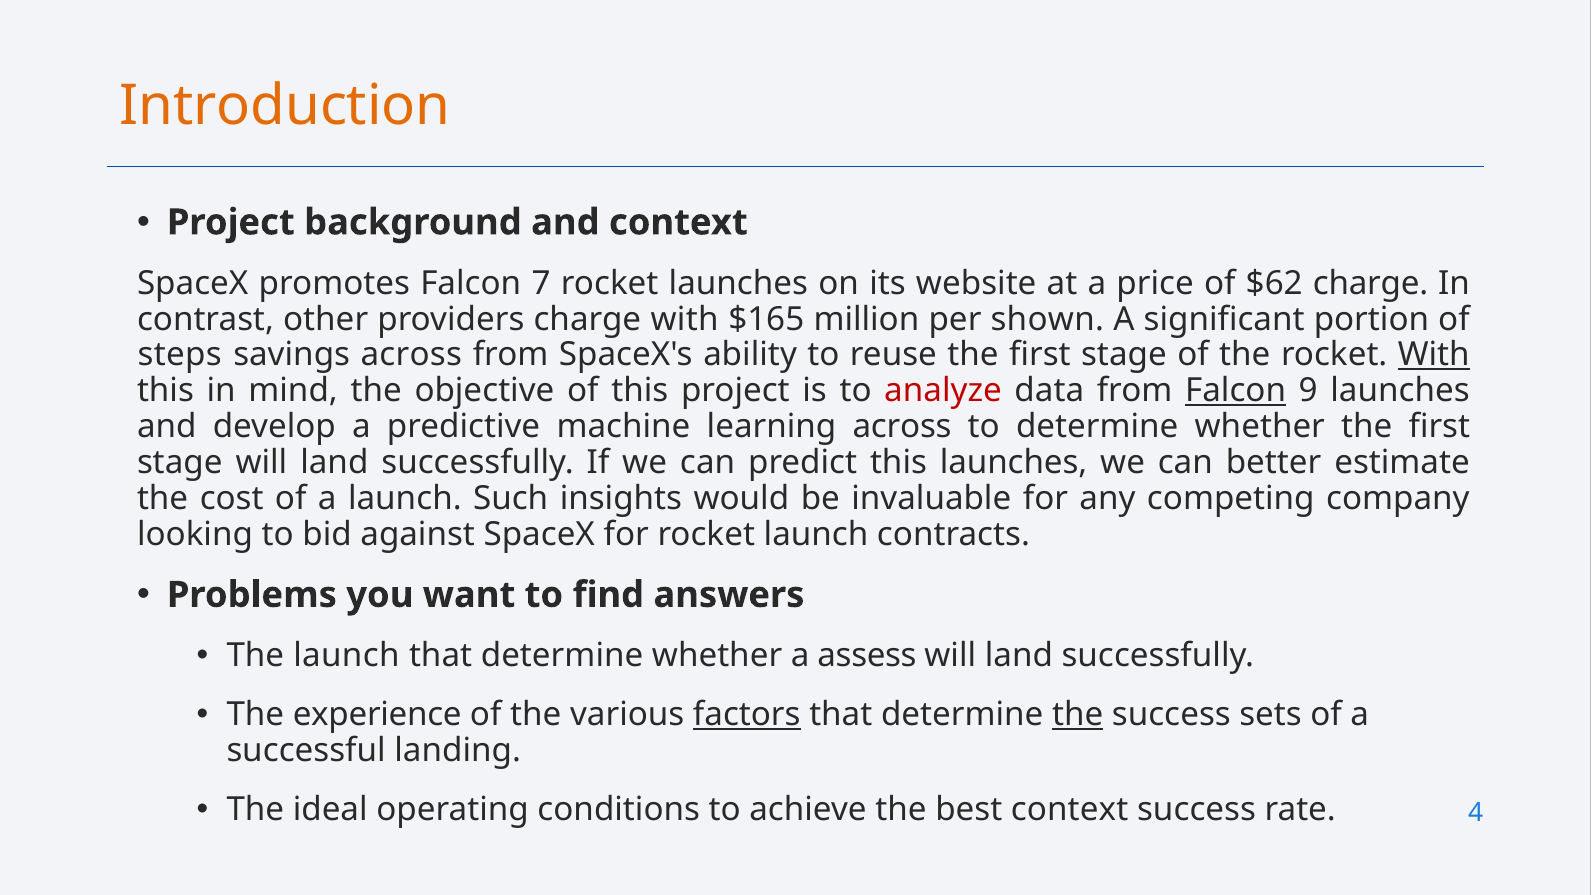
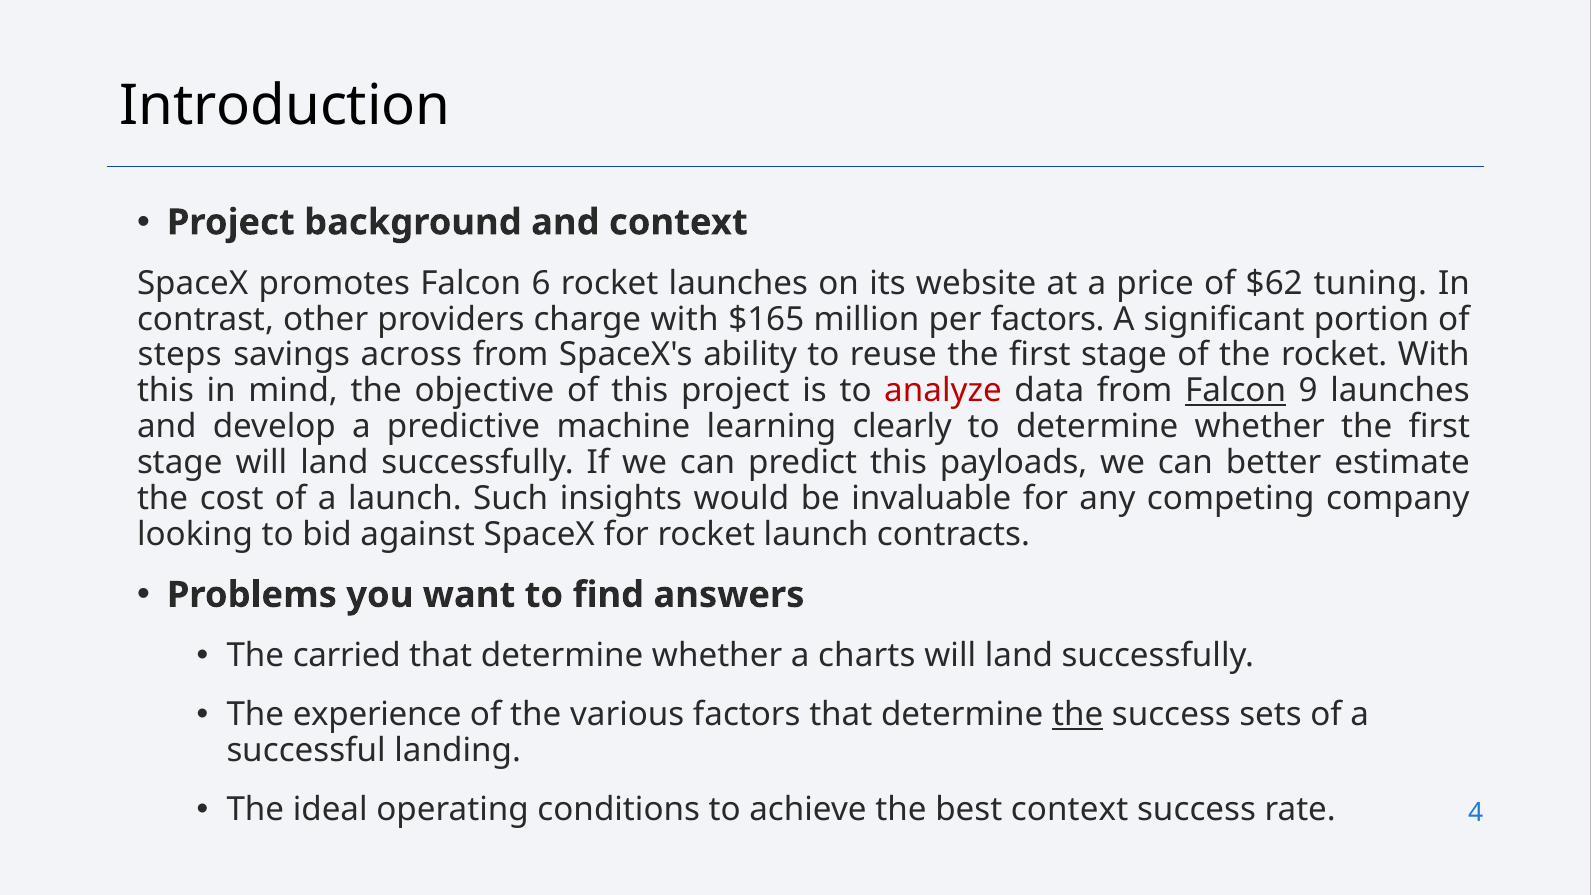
Introduction colour: orange -> black
7: 7 -> 6
$62 charge: charge -> tuning
per shown: shown -> factors
With at (1434, 355) underline: present -> none
learning across: across -> clearly
this launches: launches -> payloads
The launch: launch -> carried
assess: assess -> charts
factors at (747, 715) underline: present -> none
